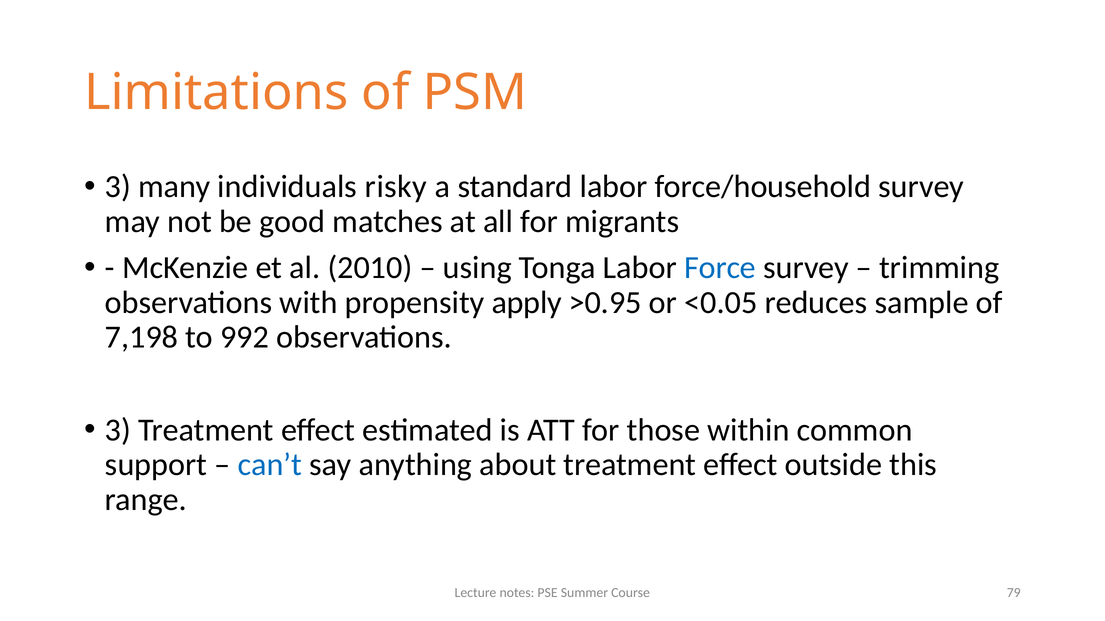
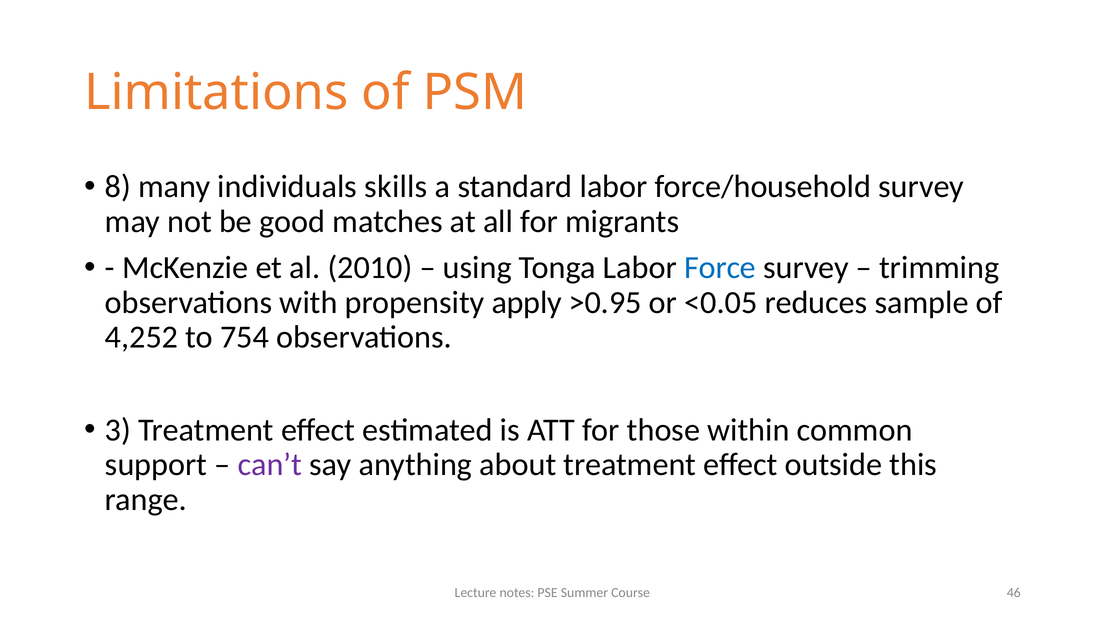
3 at (118, 187): 3 -> 8
risky: risky -> skills
7,198: 7,198 -> 4,252
992: 992 -> 754
can’t colour: blue -> purple
79: 79 -> 46
